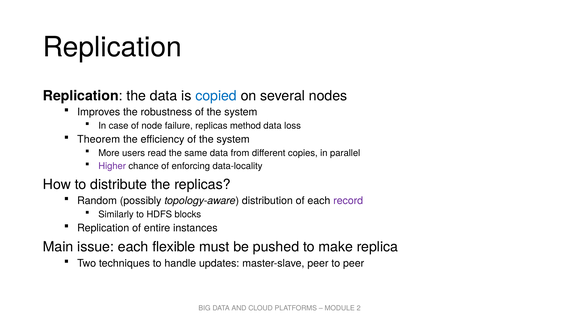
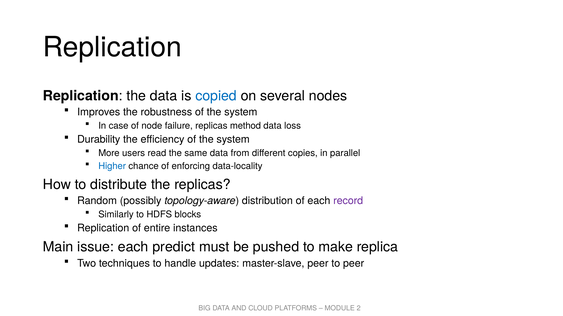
Theorem: Theorem -> Durability
Higher colour: purple -> blue
flexible: flexible -> predict
